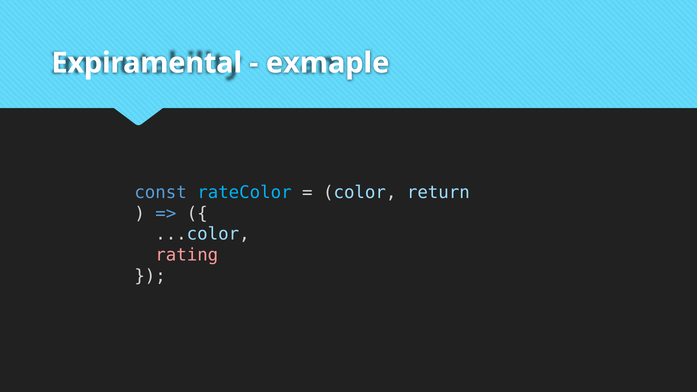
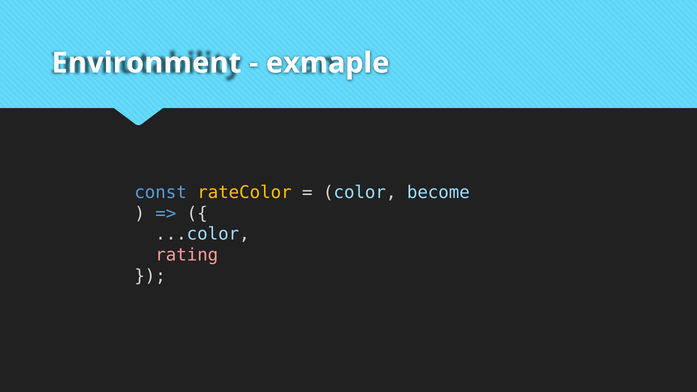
Expiramental: Expiramental -> Environment
rateColor colour: light blue -> yellow
return: return -> become
